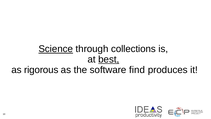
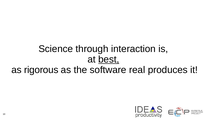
Science underline: present -> none
collections: collections -> interaction
find: find -> real
